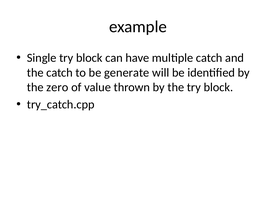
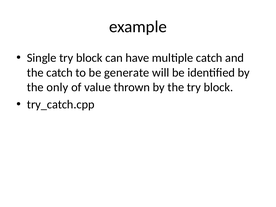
zero: zero -> only
